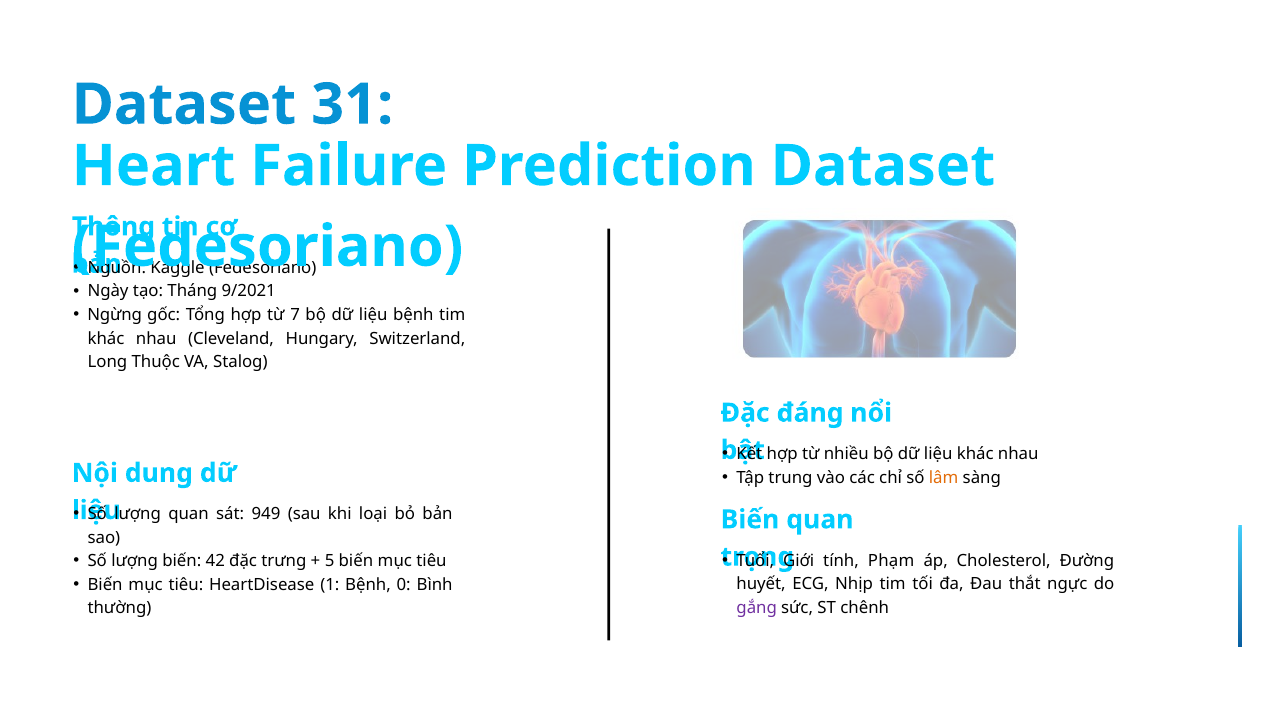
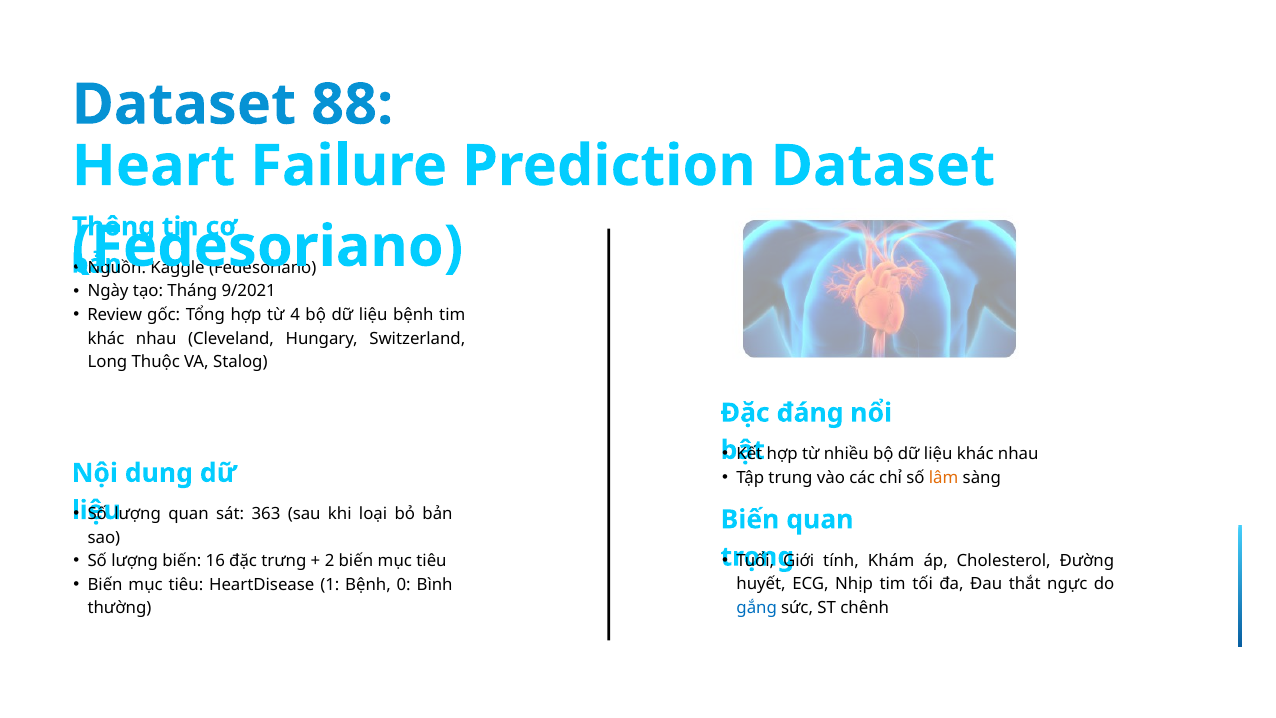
31: 31 -> 88
Ngừng: Ngừng -> Review
7: 7 -> 4
949: 949 -> 363
Phạm: Phạm -> Khám
42: 42 -> 16
5: 5 -> 2
gắng colour: purple -> blue
